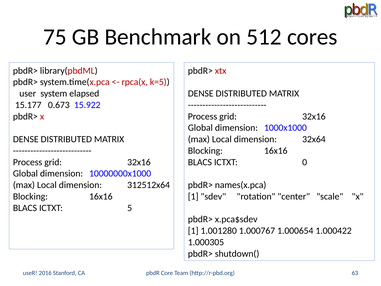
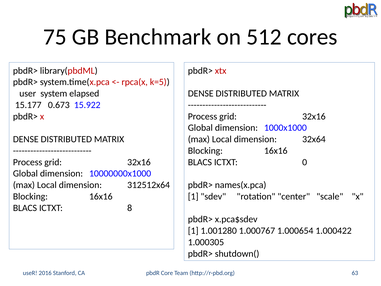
5: 5 -> 8
